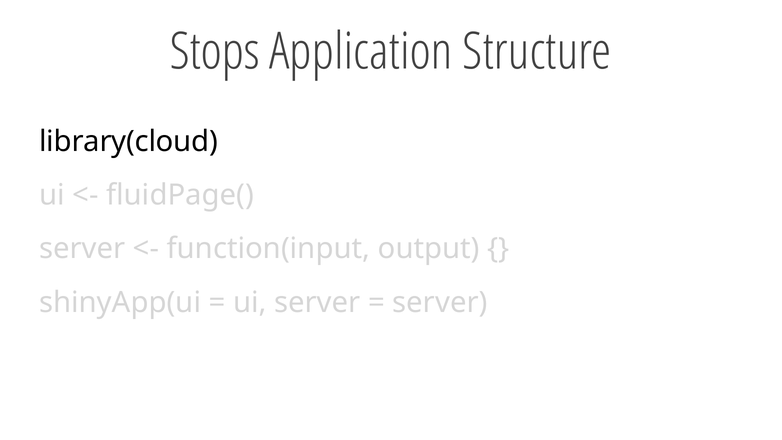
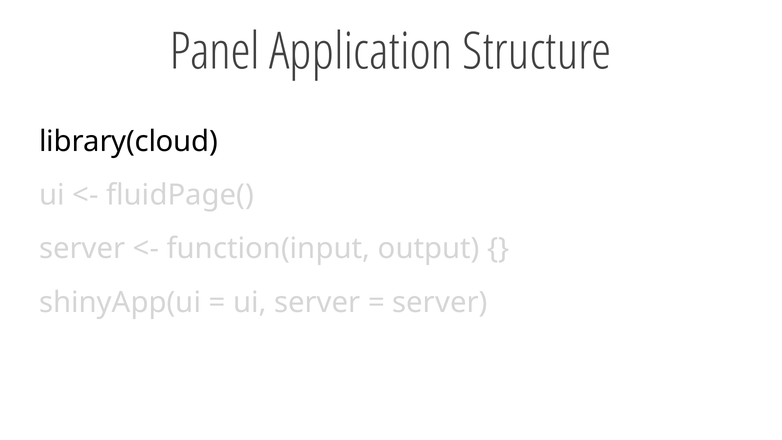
Stops: Stops -> Panel
